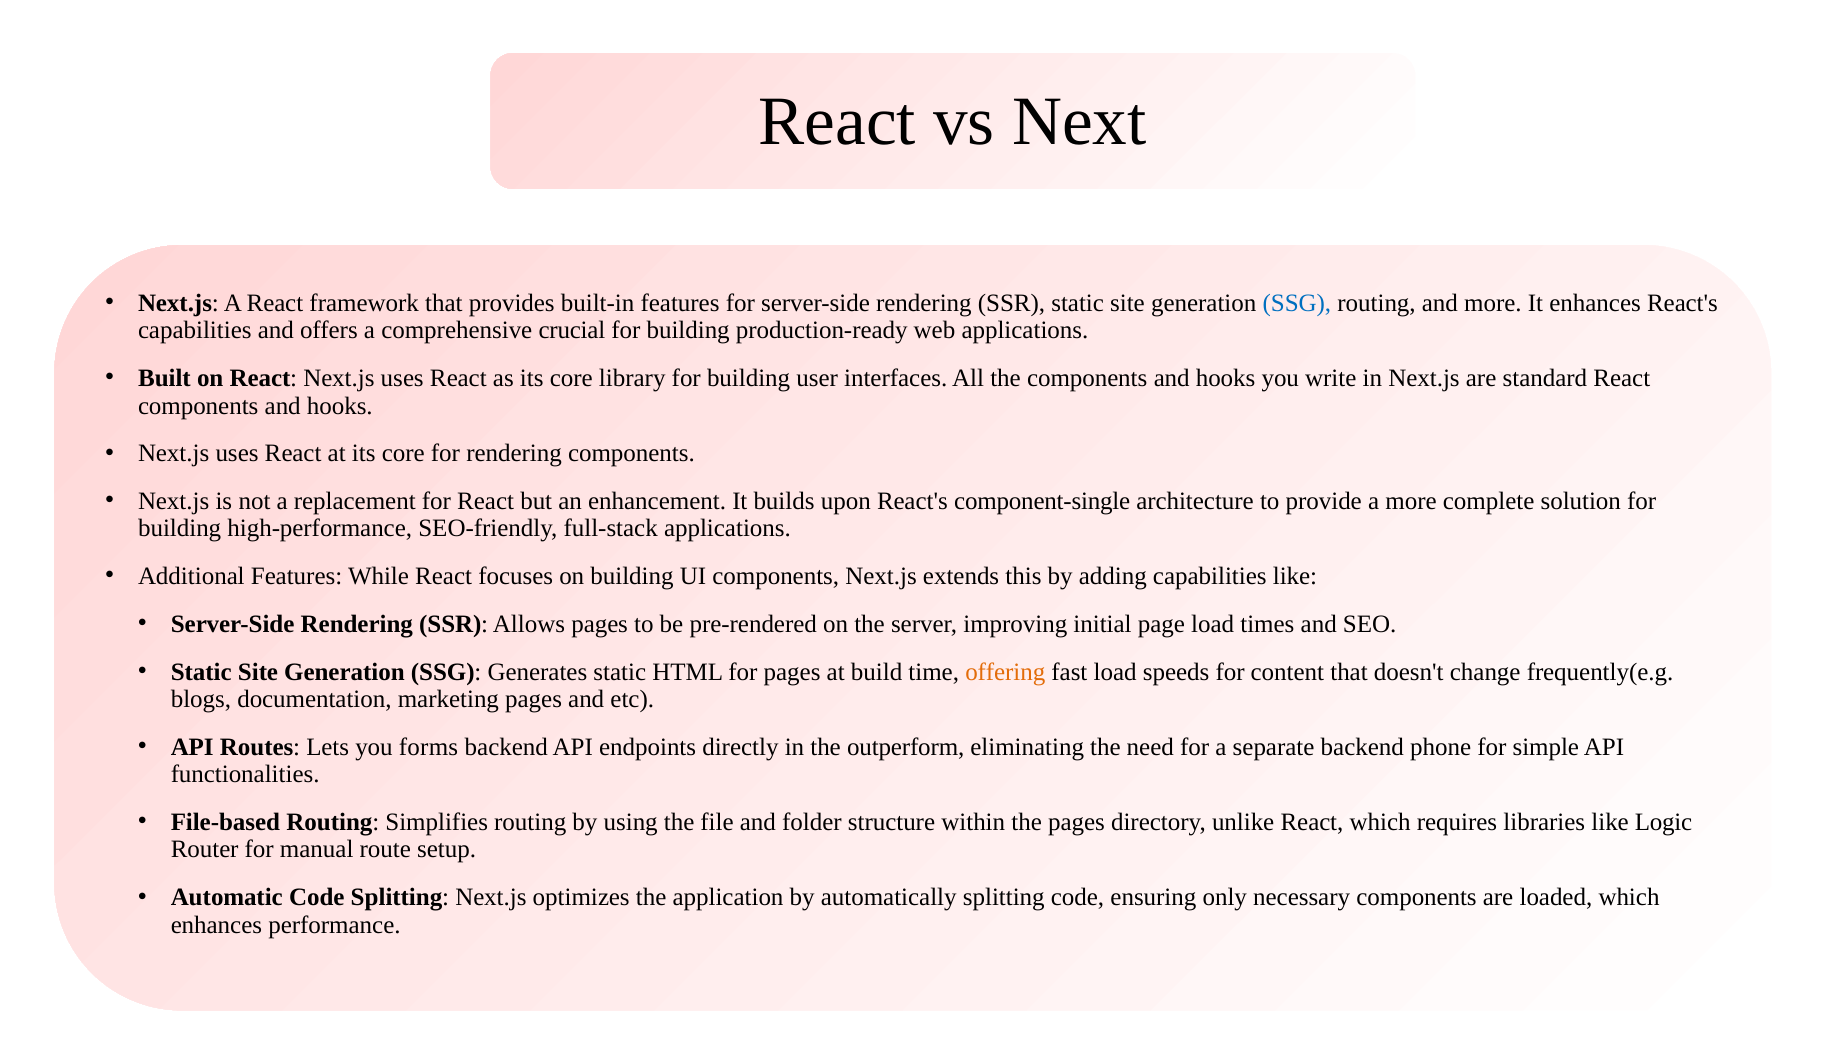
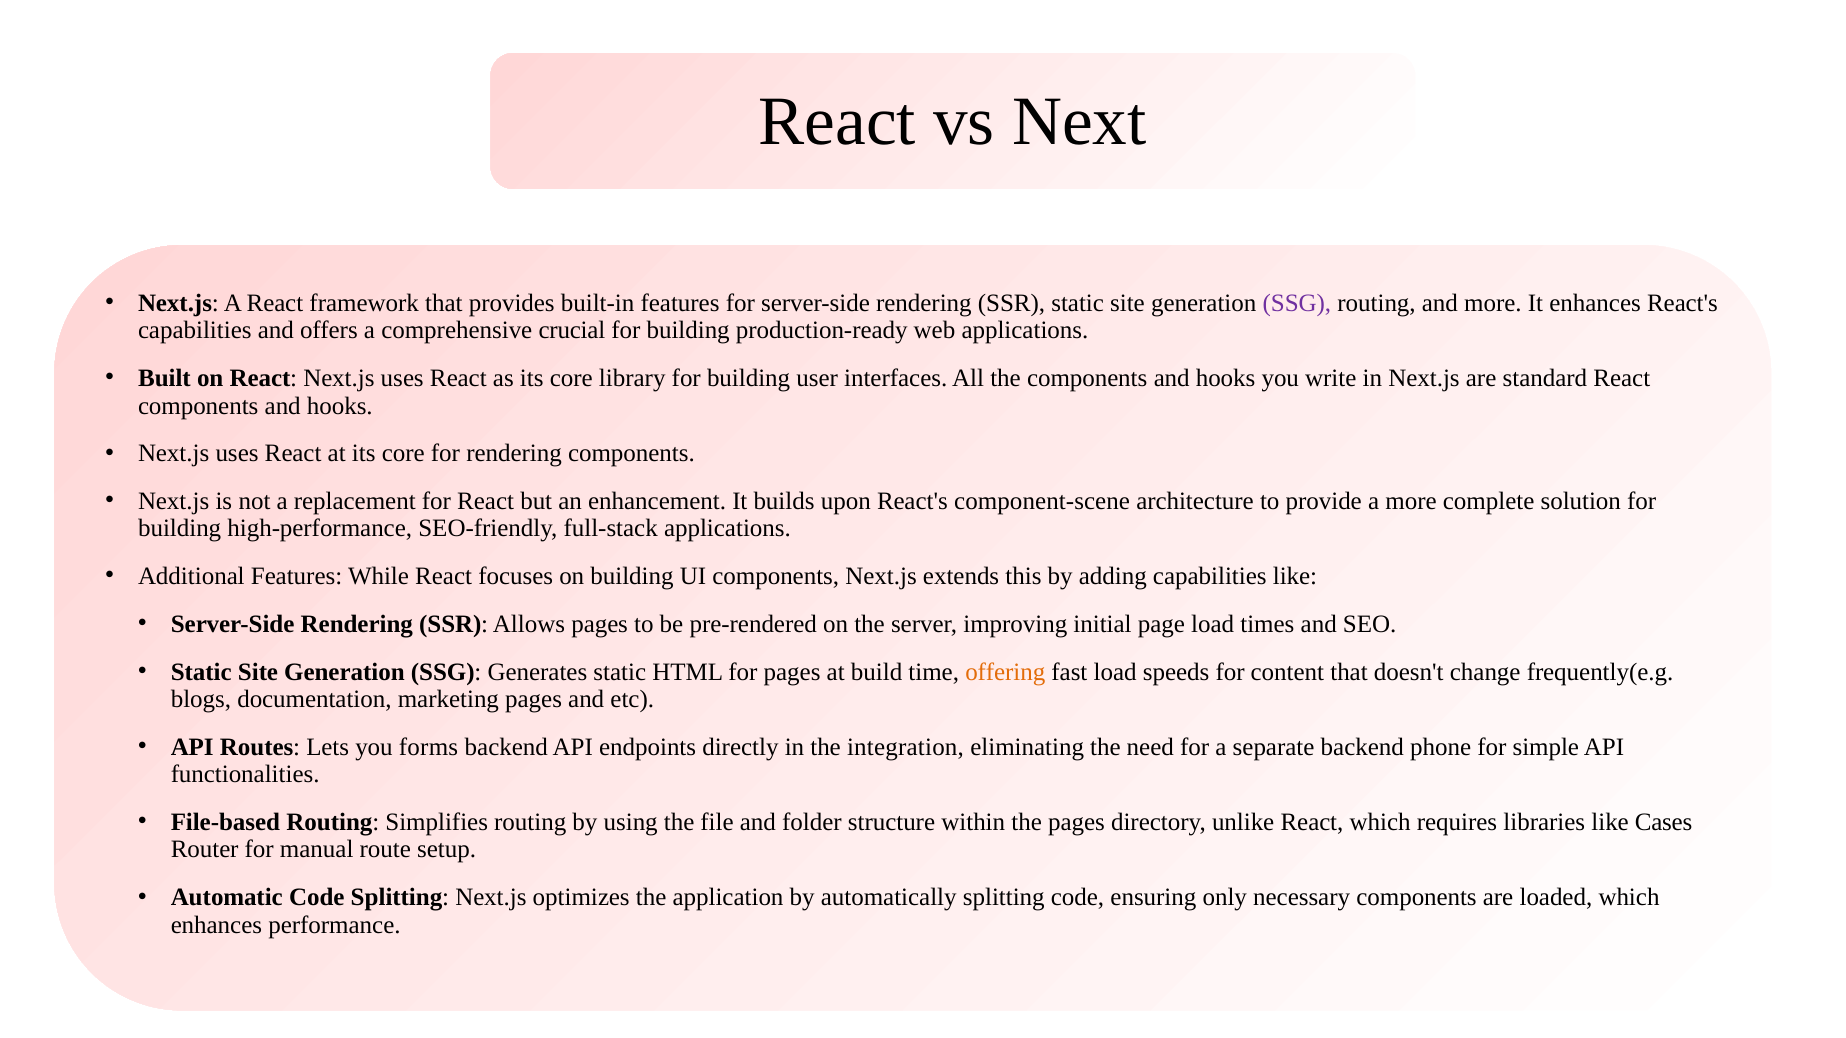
SSG at (1297, 303) colour: blue -> purple
component-single: component-single -> component-scene
outperform: outperform -> integration
Logic: Logic -> Cases
